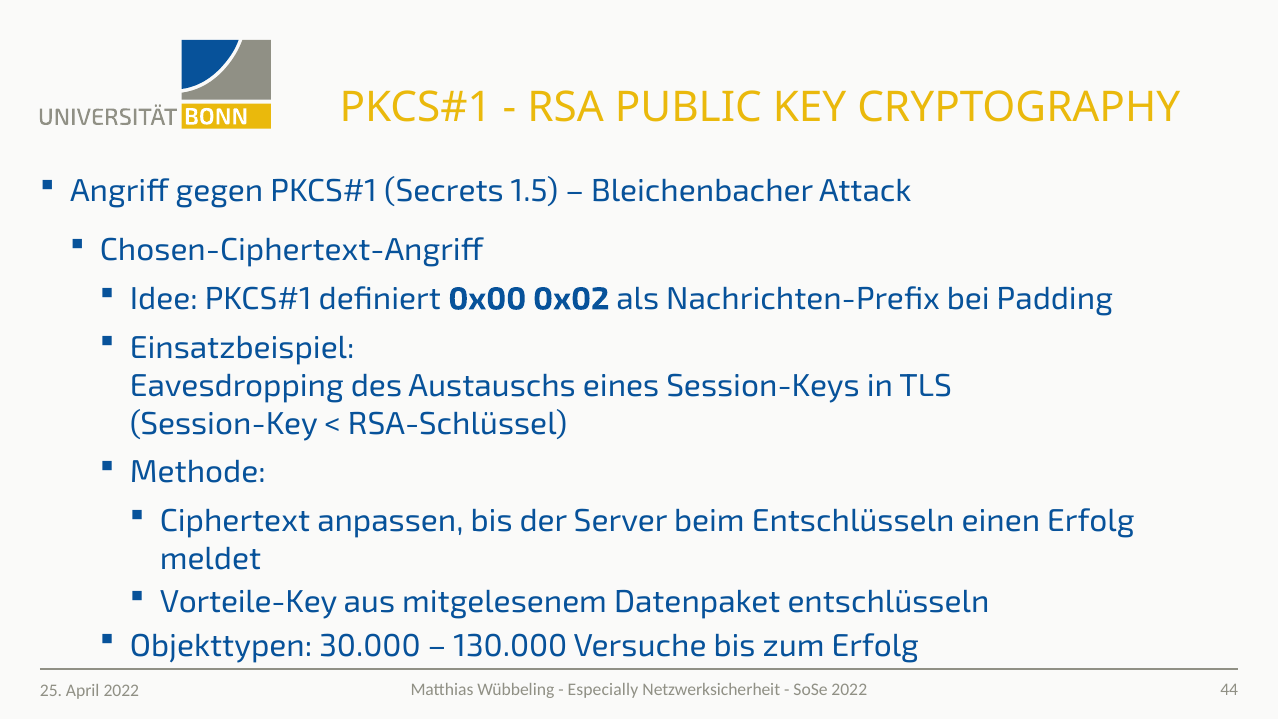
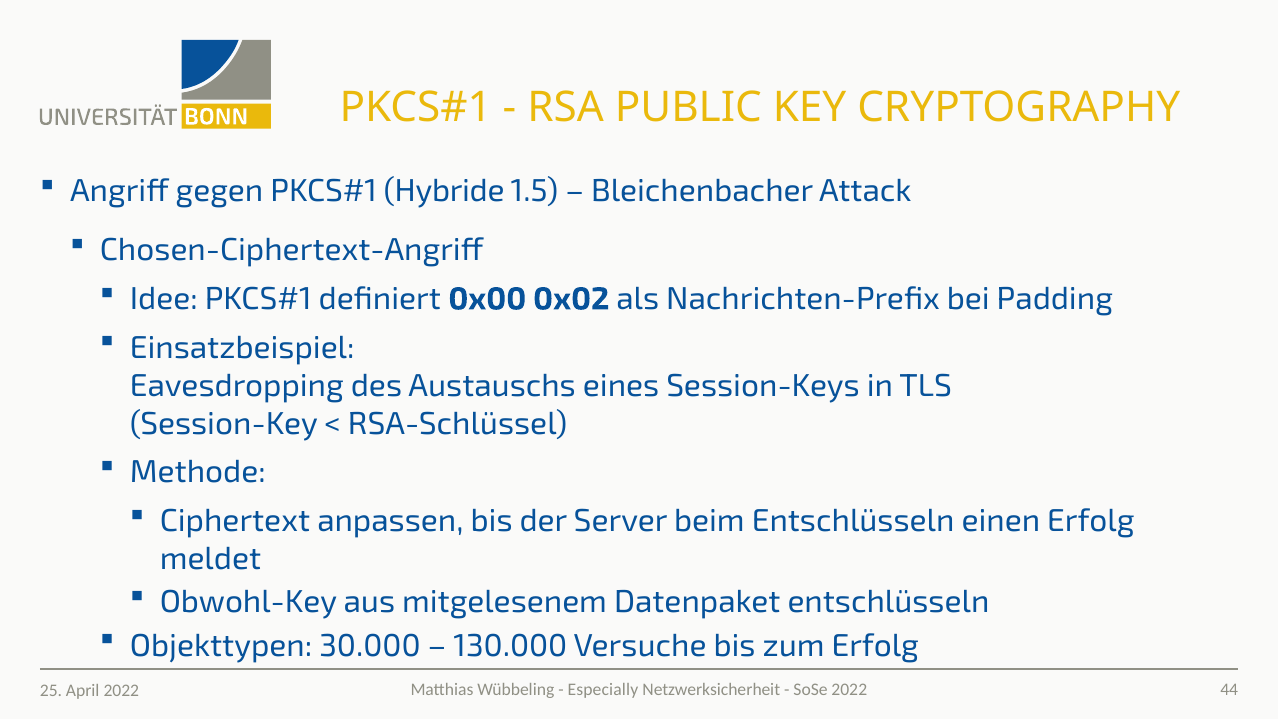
Secrets: Secrets -> Hybride
Vorteile-Key: Vorteile-Key -> Obwohl-Key
